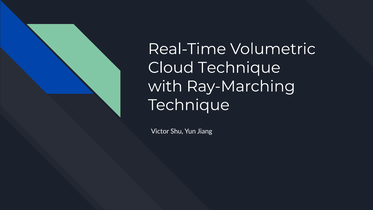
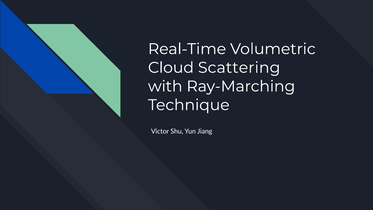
Cloud Technique: Technique -> Scattering
